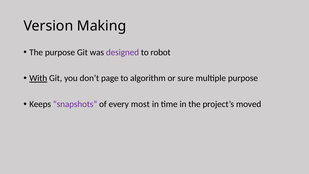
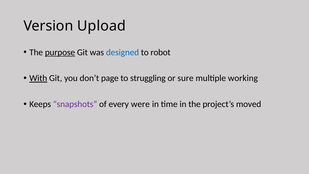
Making: Making -> Upload
purpose at (60, 52) underline: none -> present
designed colour: purple -> blue
algorithm: algorithm -> struggling
multiple purpose: purpose -> working
most: most -> were
